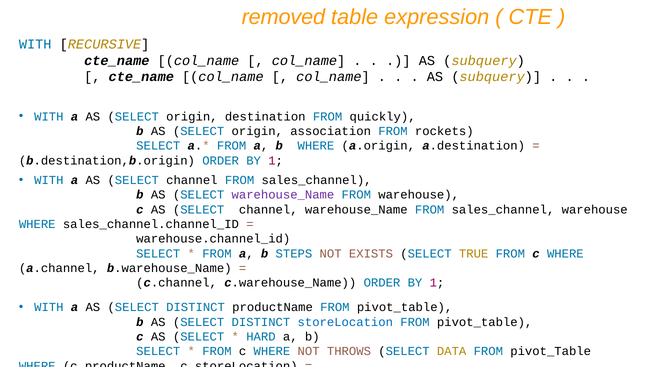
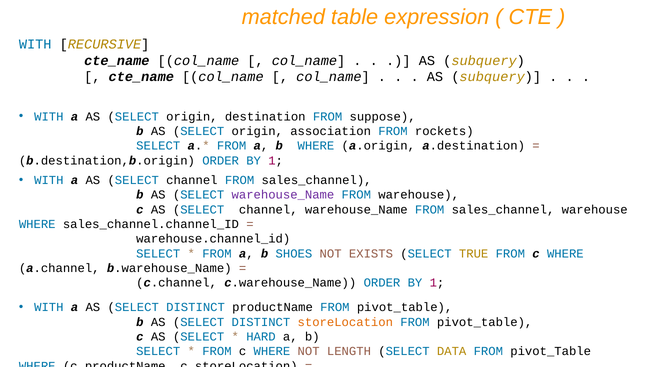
removed: removed -> matched
quickly: quickly -> suppose
STEPS: STEPS -> SHOES
storeLocation at (345, 322) colour: blue -> orange
THROWS: THROWS -> LENGTH
